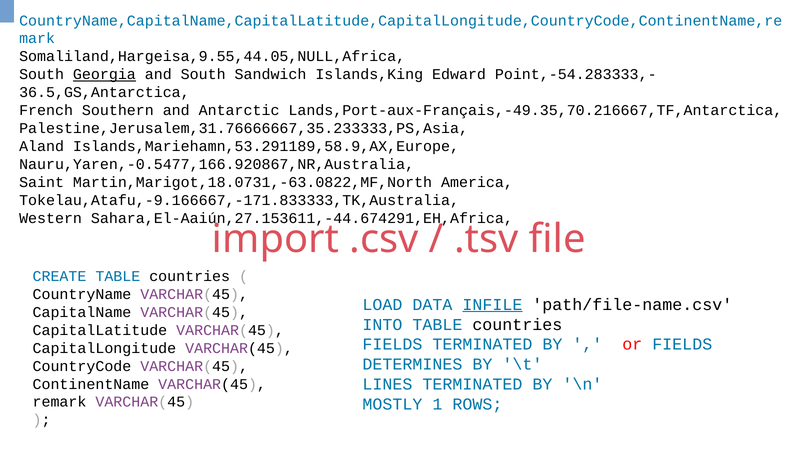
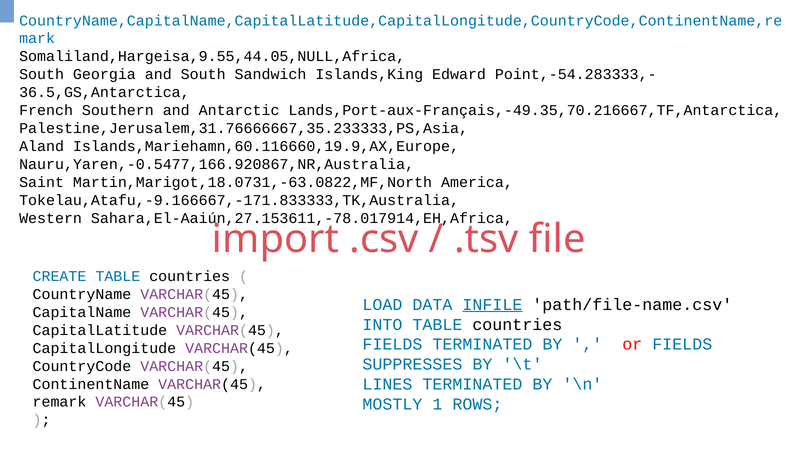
Georgia underline: present -> none
Islands,Mariehamn,53.291189,58.9,AX,Europe: Islands,Mariehamn,53.291189,58.9,AX,Europe -> Islands,Mariehamn,60.116660,19.9,AX,Europe
Sahara,El-Aaiún,27.153611,-44.674291,EH,Africa: Sahara,El-Aaiún,27.153611,-44.674291,EH,Africa -> Sahara,El-Aaiún,27.153611,-78.017914,EH,Africa
DETERMINES: DETERMINES -> SUPPRESSES
